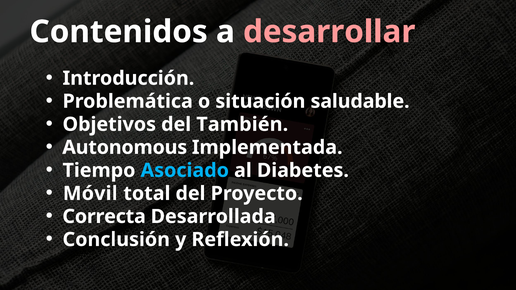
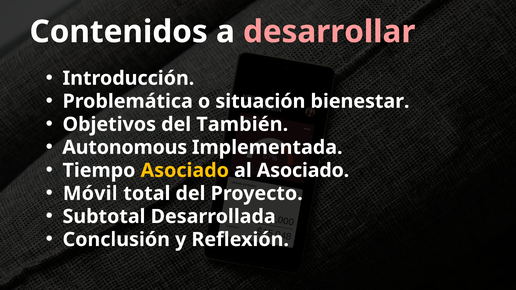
saludable: saludable -> bienestar
Asociado at (185, 171) colour: light blue -> yellow
al Diabetes: Diabetes -> Asociado
Correcta: Correcta -> Subtotal
